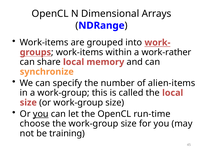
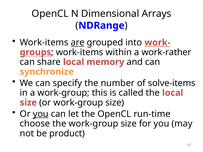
are underline: none -> present
alien-items: alien-items -> solve-items
training: training -> product
